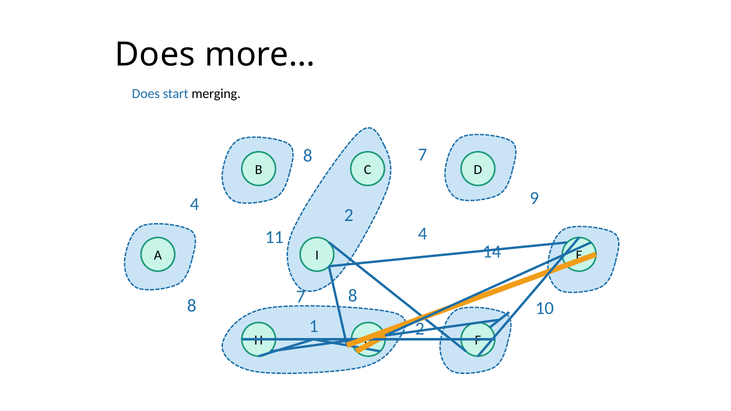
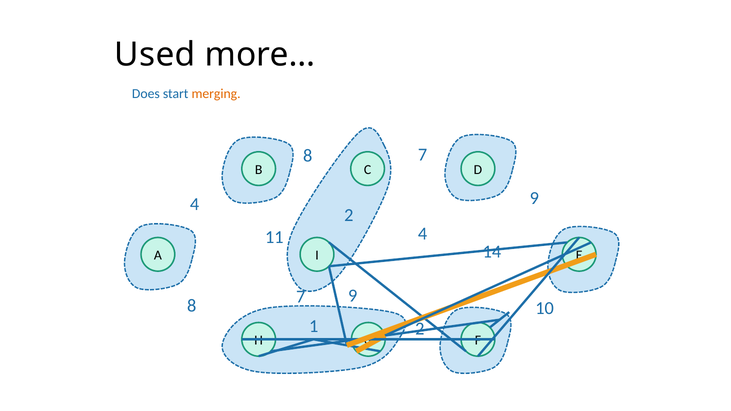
Does at (155, 54): Does -> Used
merging colour: black -> orange
8 at (353, 296): 8 -> 9
